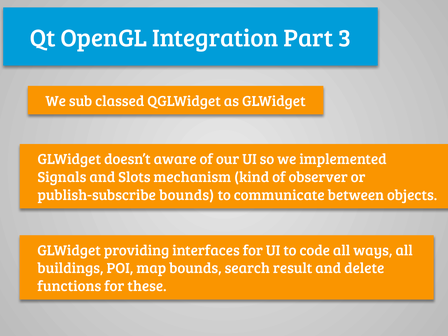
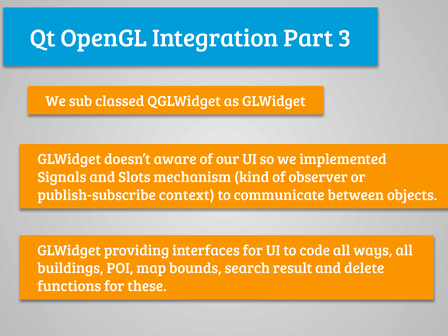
publish-subscribe bounds: bounds -> context
